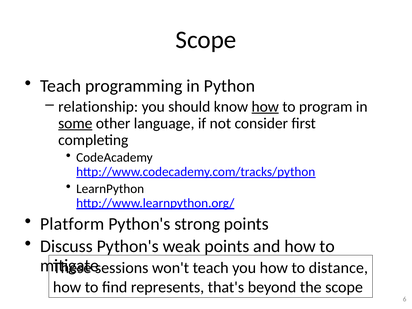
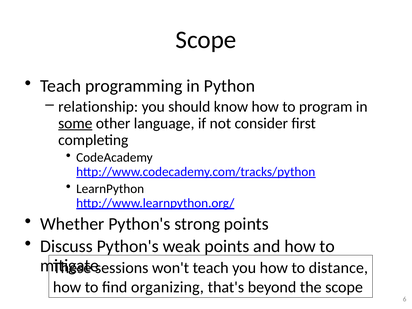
how at (265, 107) underline: present -> none
Platform: Platform -> Whether
represents: represents -> organizing
